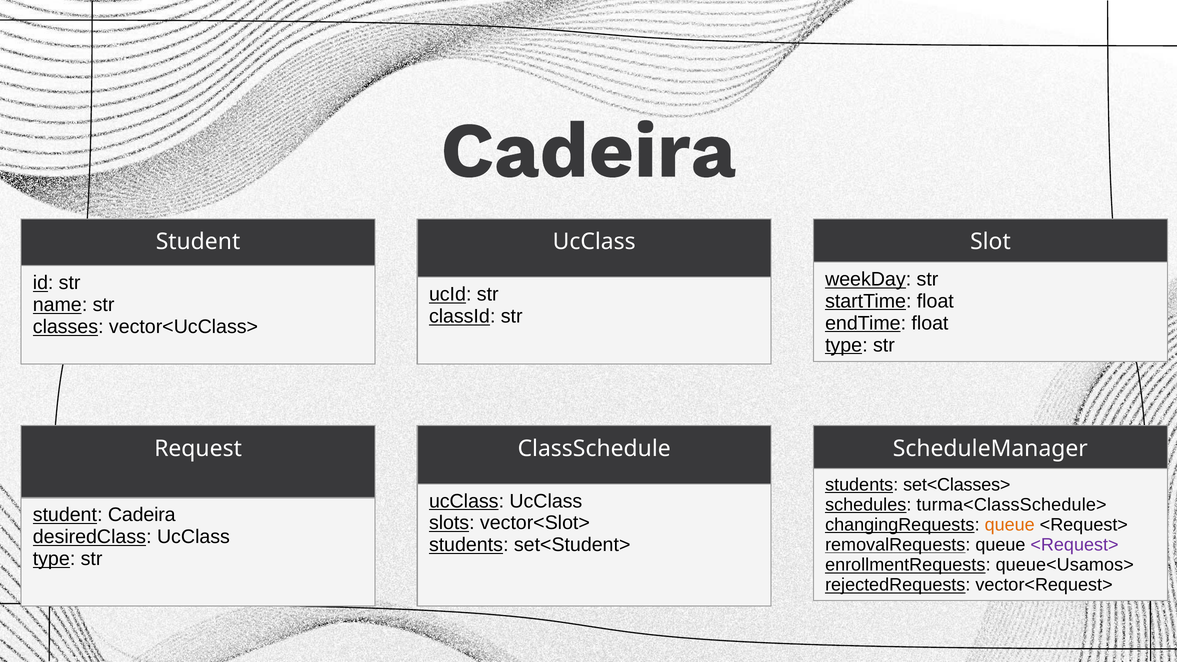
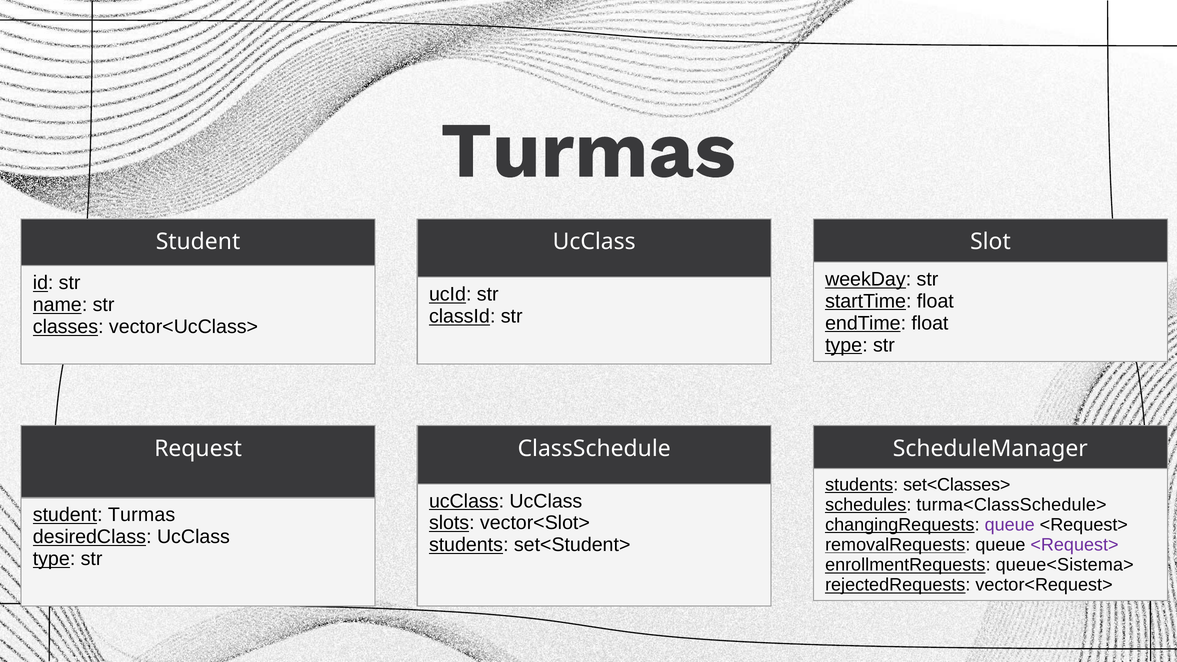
Cadeira at (588, 151): Cadeira -> Turmas
student Cadeira: Cadeira -> Turmas
queue at (1010, 525) colour: orange -> purple
queue<Usamos>: queue<Usamos> -> queue<Sistema>
